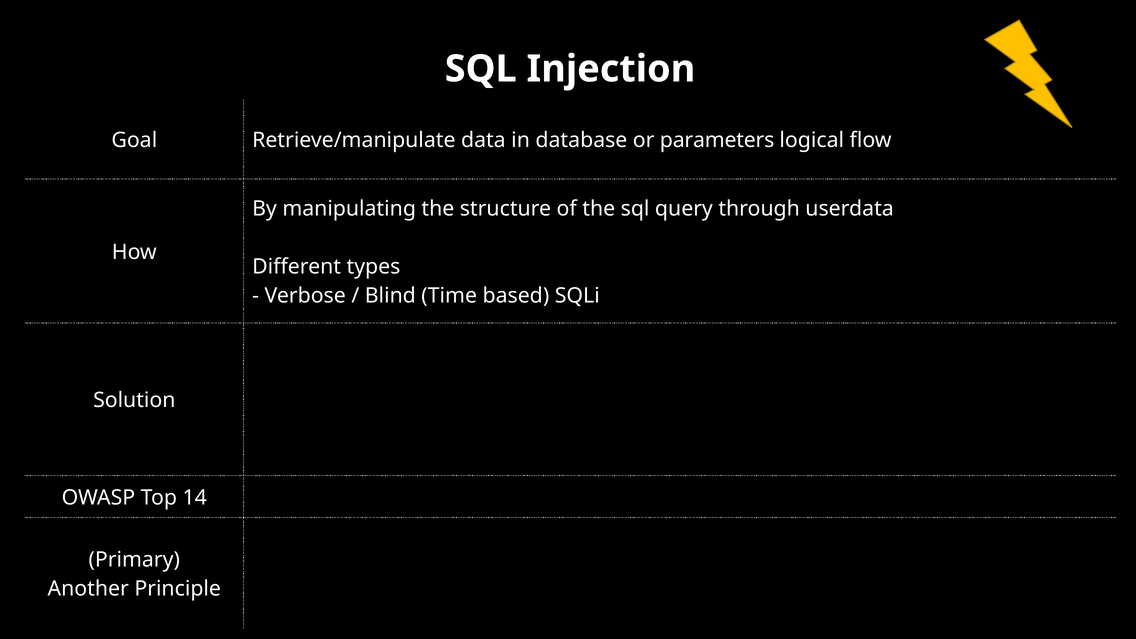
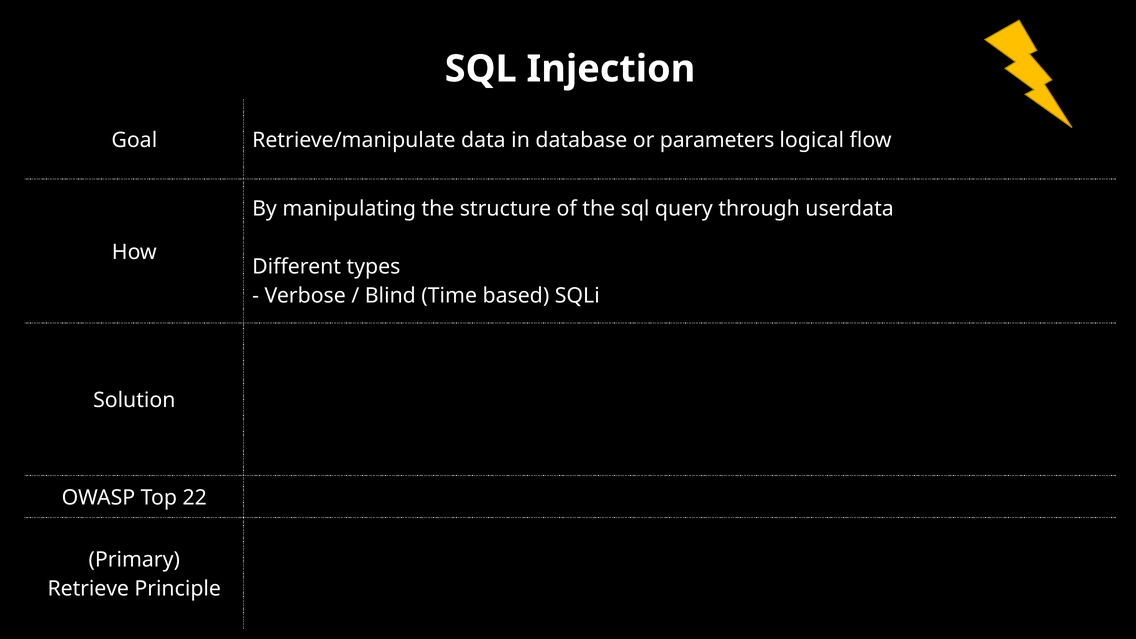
14: 14 -> 22
Another: Another -> Retrieve
